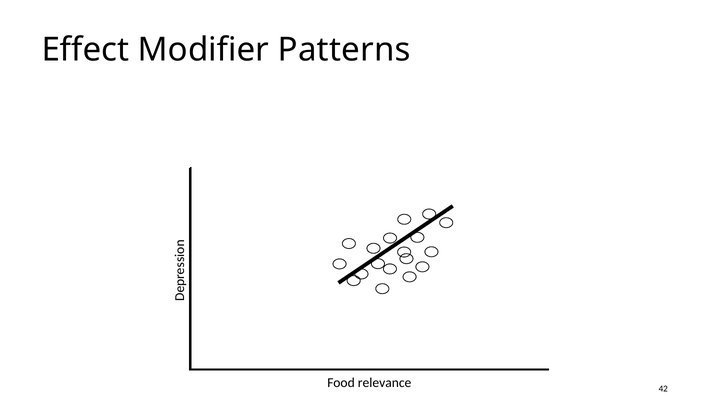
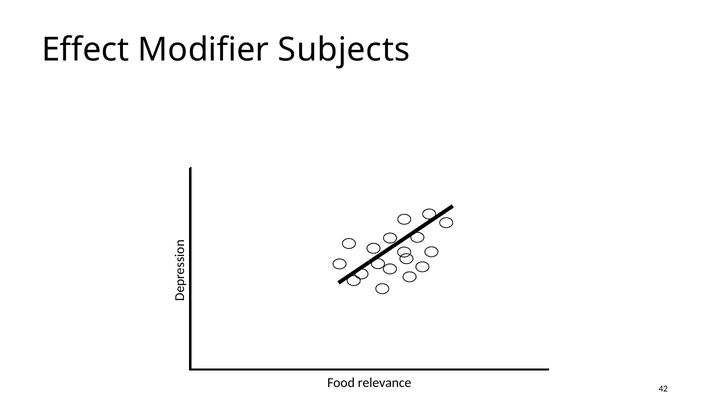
Patterns: Patterns -> Subjects
